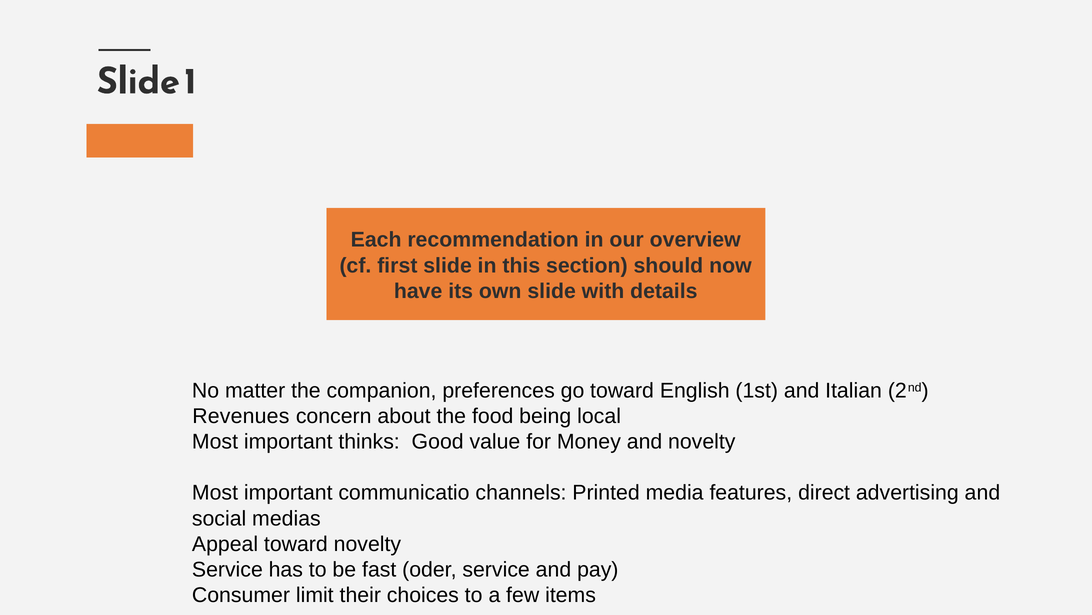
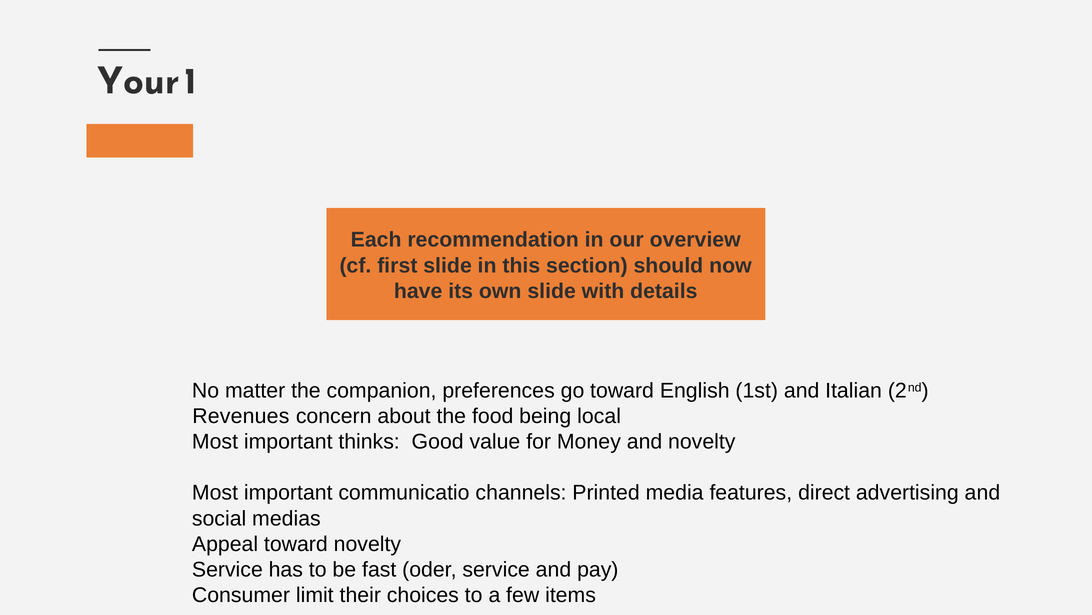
Slide at (138, 81): Slide -> Your
